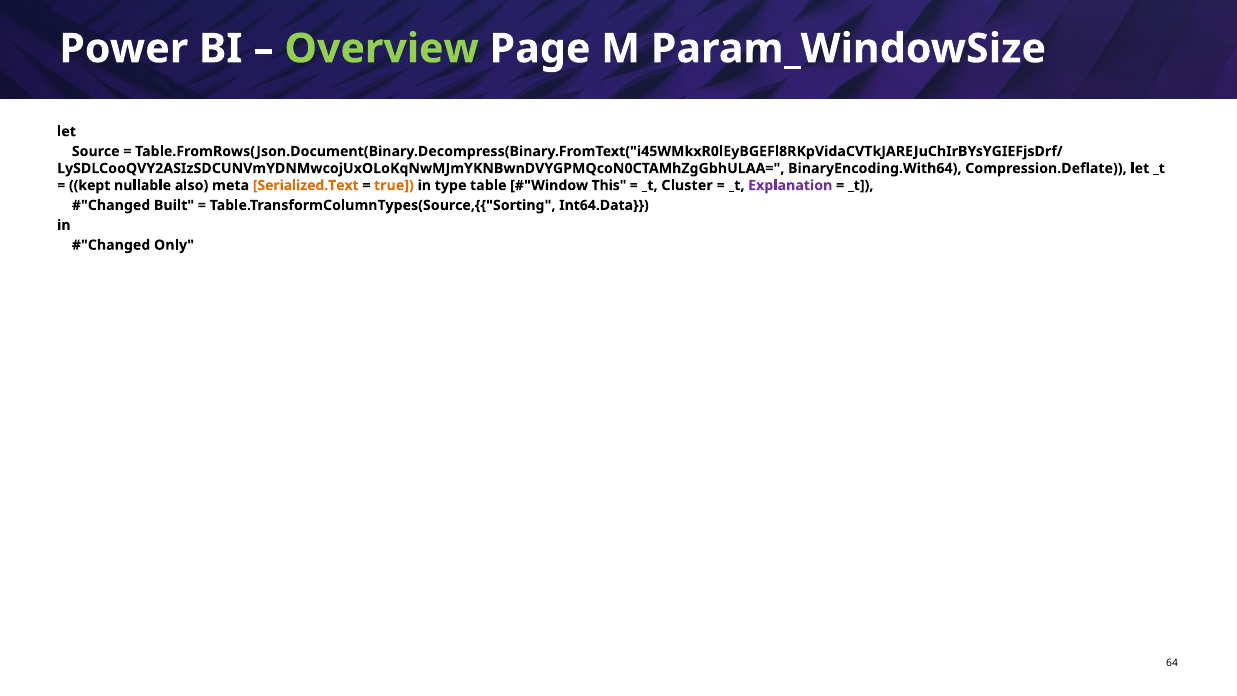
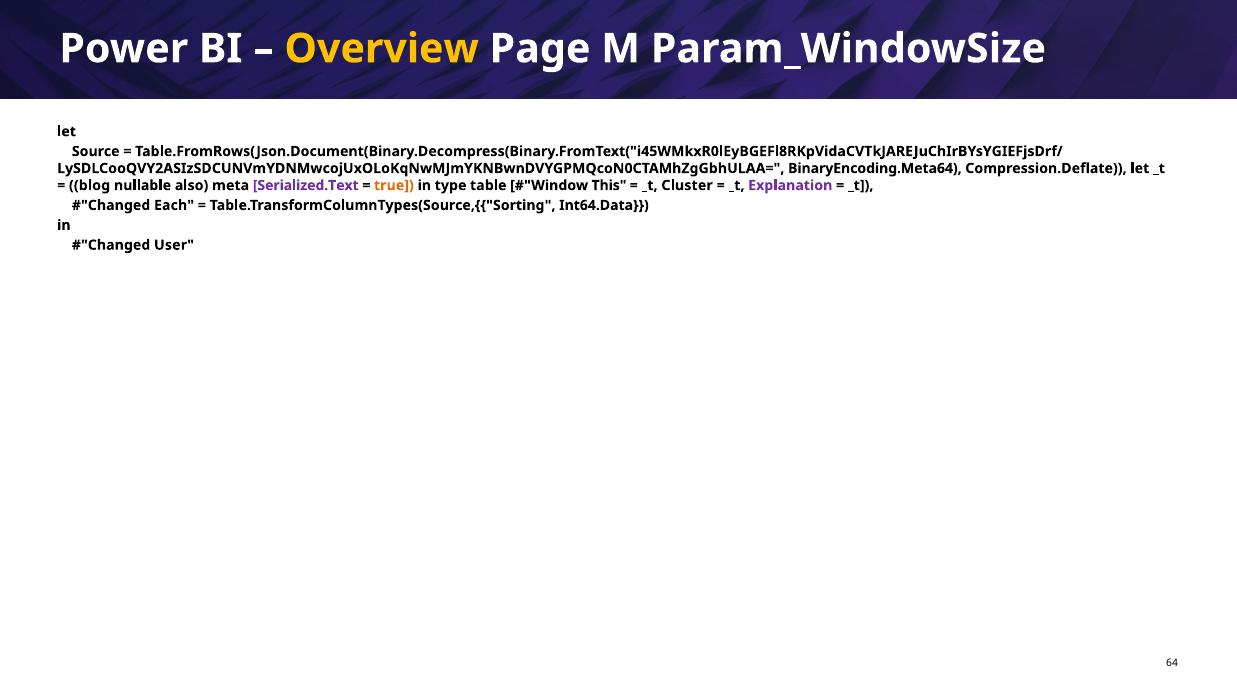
Overview colour: light green -> yellow
BinaryEncoding.With64: BinaryEncoding.With64 -> BinaryEncoding.Meta64
kept: kept -> blog
Serialized.Text colour: orange -> purple
Built: Built -> Each
Only: Only -> User
